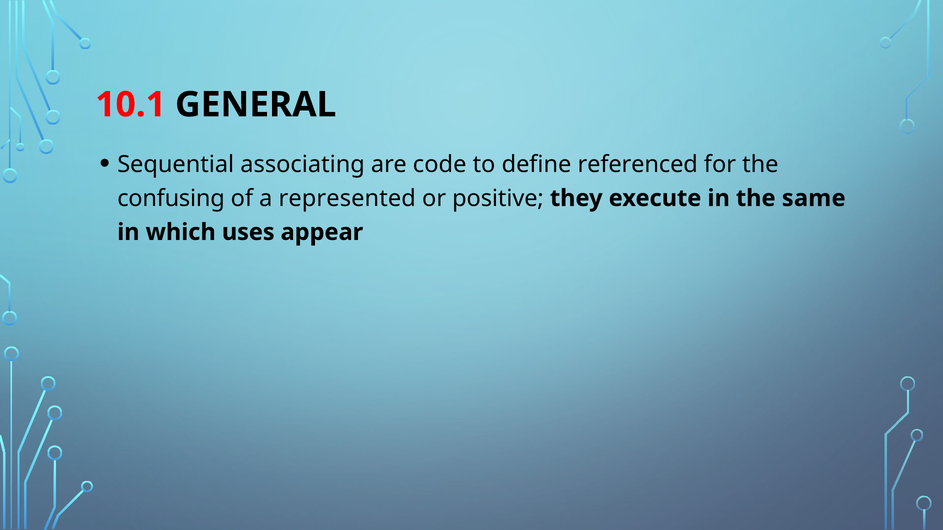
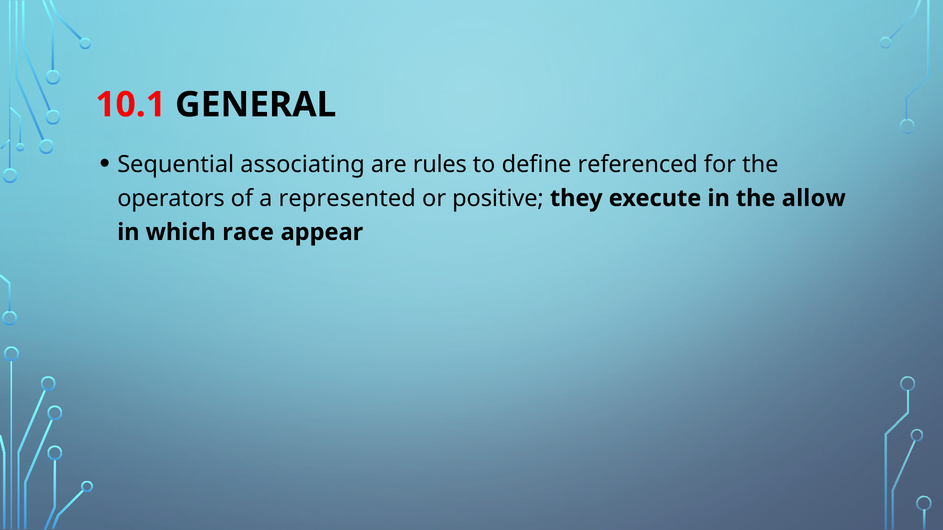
code: code -> rules
confusing: confusing -> operators
same: same -> allow
uses: uses -> race
